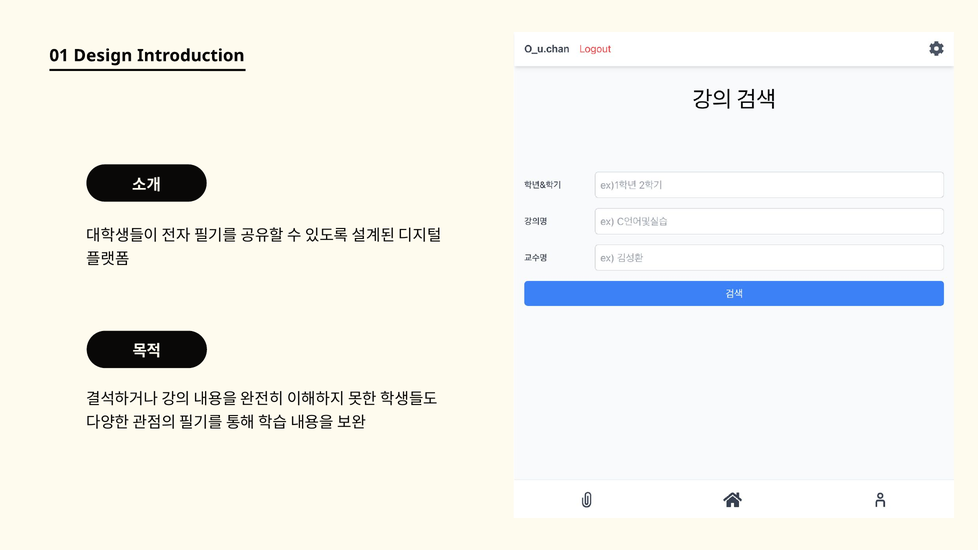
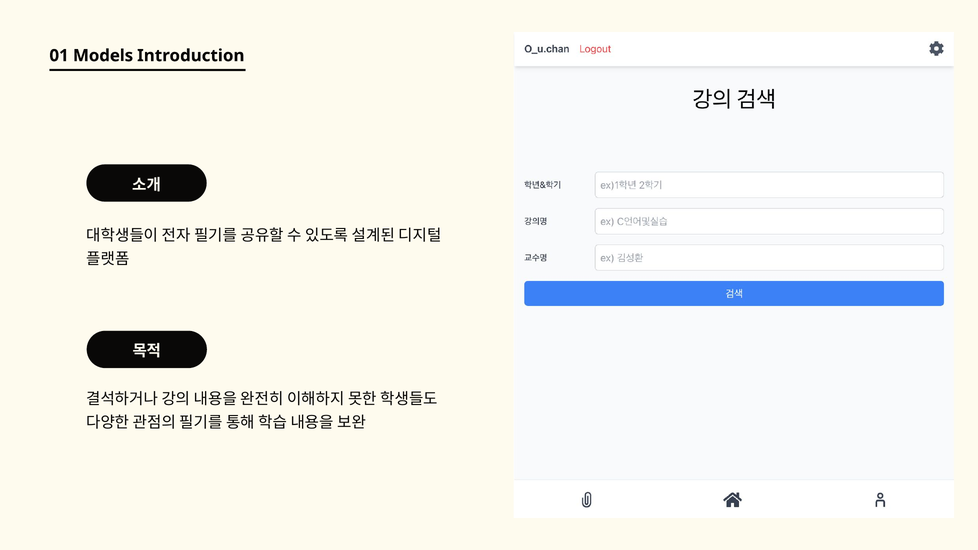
Design: Design -> Models
